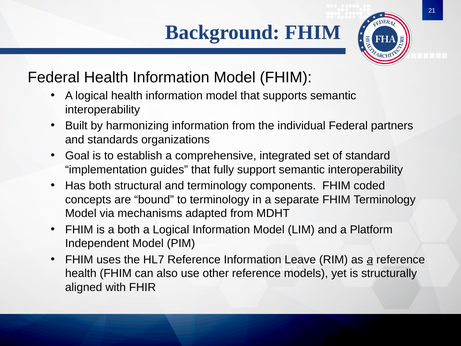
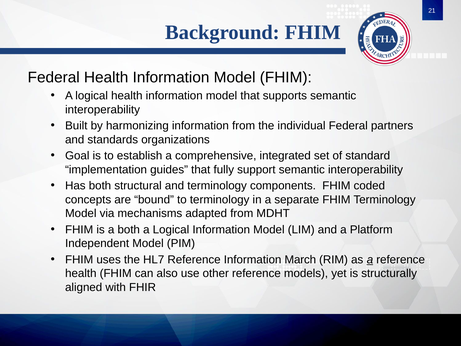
Leave: Leave -> March
